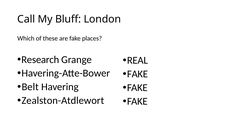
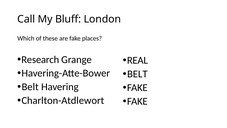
FAKE at (138, 74): FAKE -> BELT
Zealston-Atdlewort: Zealston-Atdlewort -> Charlton-Atdlewort
